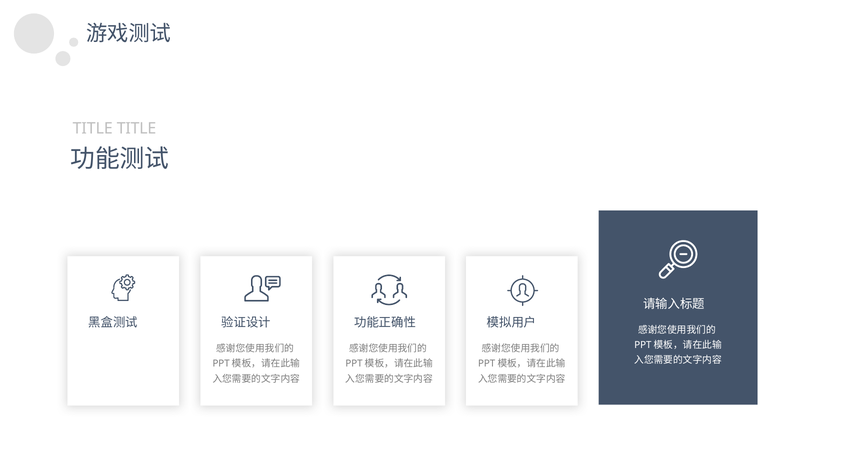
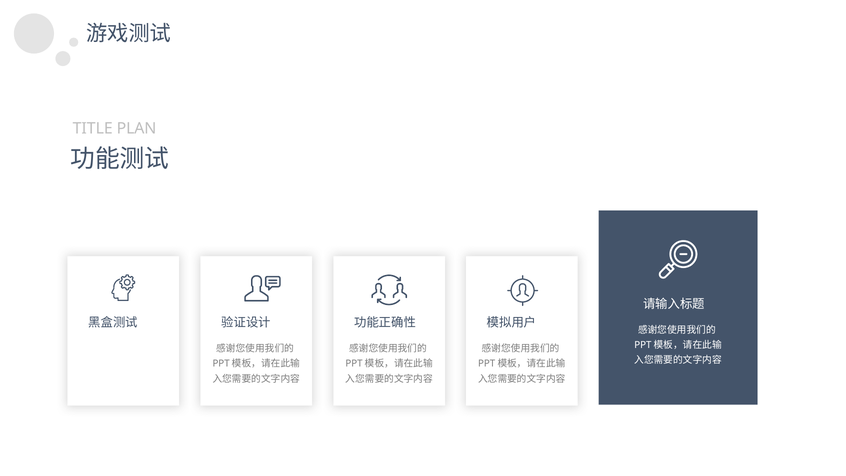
TITLE TITLE: TITLE -> PLAN
